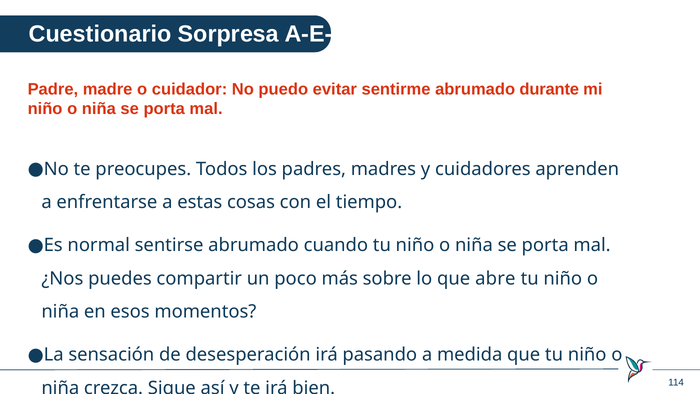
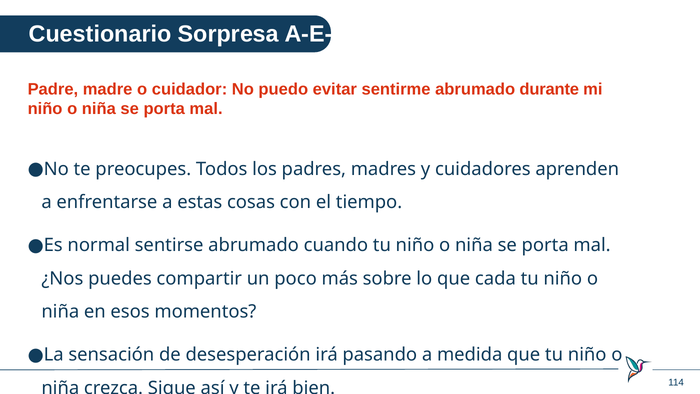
abre: abre -> cada
